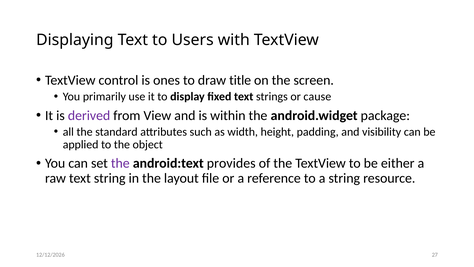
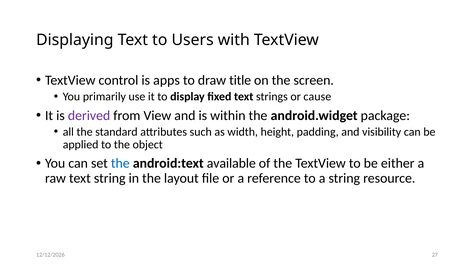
ones: ones -> apps
the at (120, 163) colour: purple -> blue
provides: provides -> available
